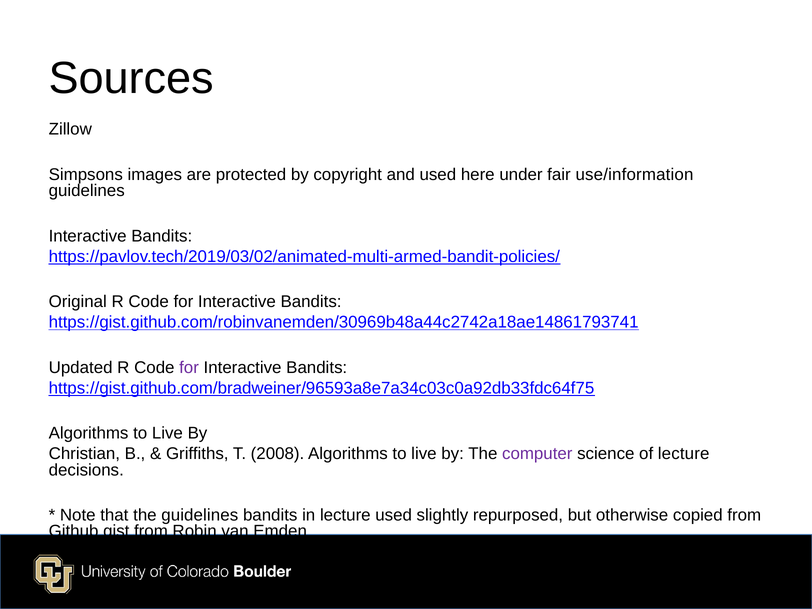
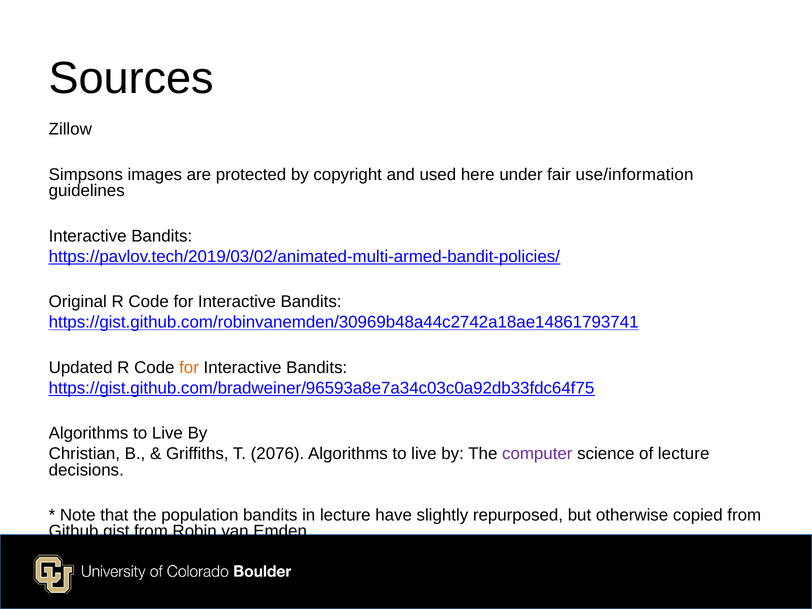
for at (189, 367) colour: purple -> orange
2008: 2008 -> 2076
the guidelines: guidelines -> population
lecture used: used -> have
